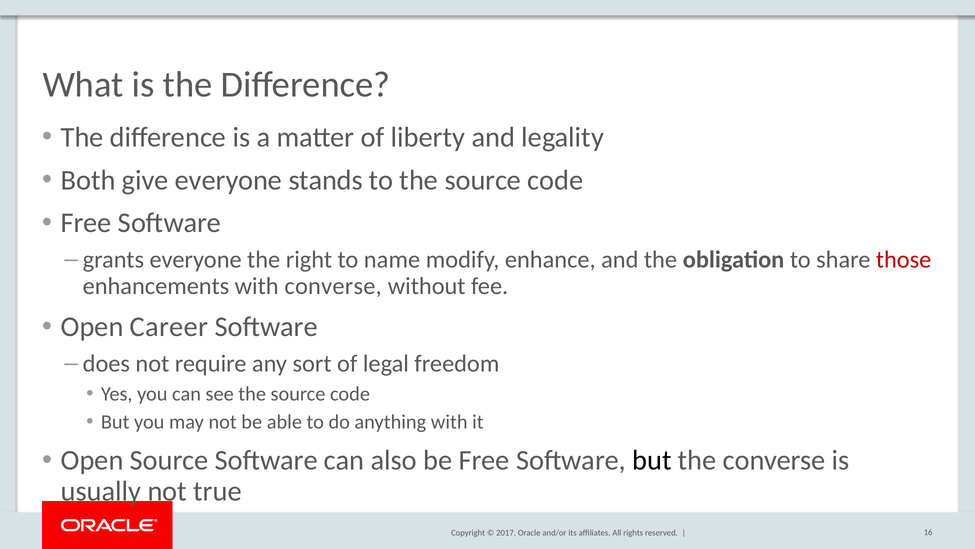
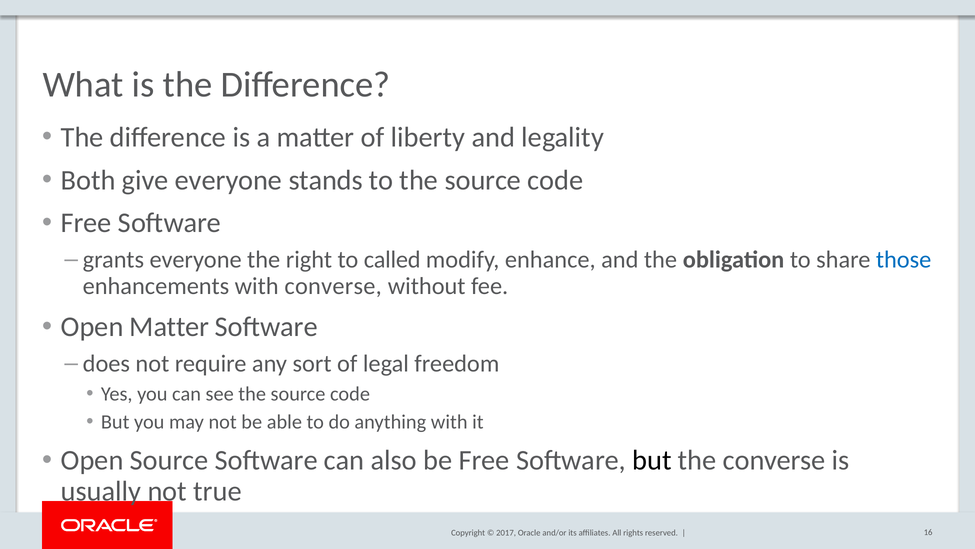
name: name -> called
those colour: red -> blue
Open Career: Career -> Matter
